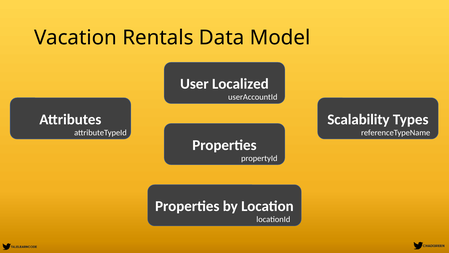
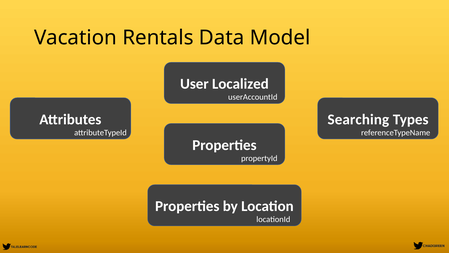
Scalability: Scalability -> Searching
